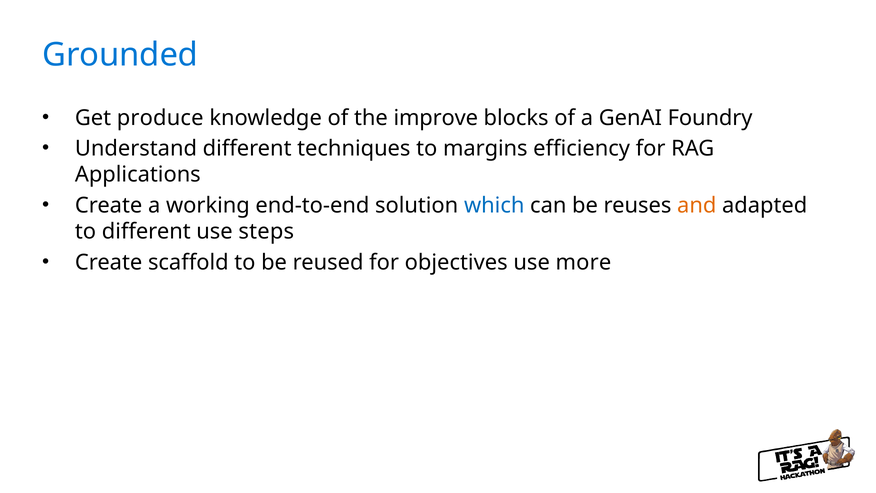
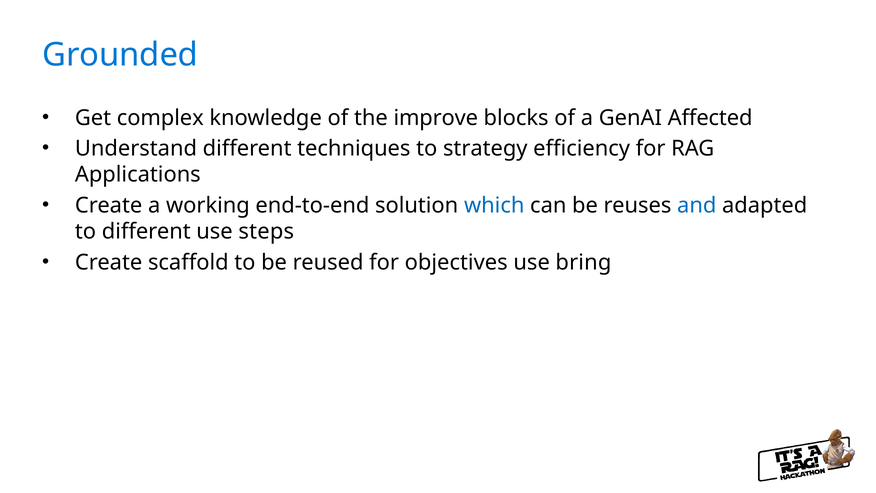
produce: produce -> complex
Foundry: Foundry -> Affected
margins: margins -> strategy
and colour: orange -> blue
more: more -> bring
